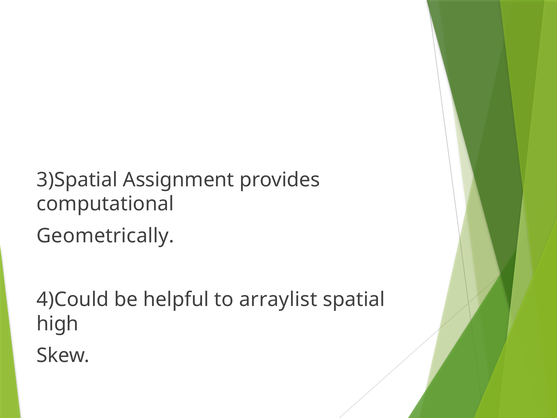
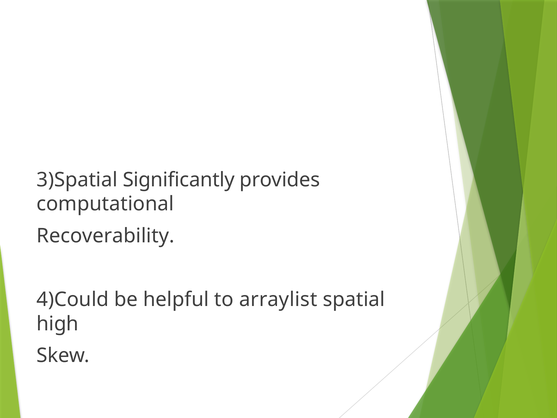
Assignment: Assignment -> Significantly
Geometrically: Geometrically -> Recoverability
